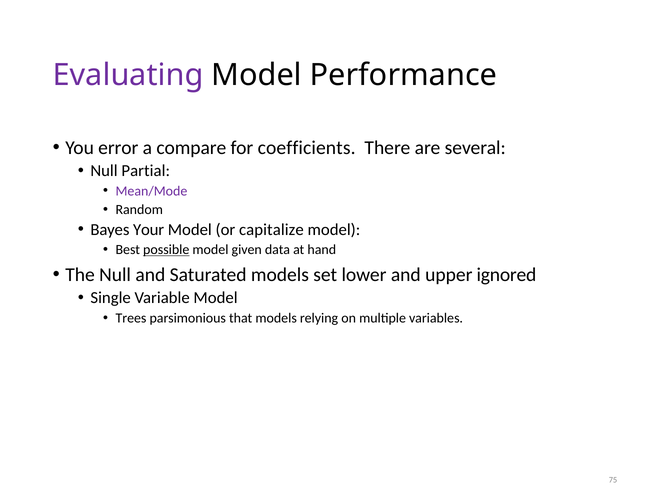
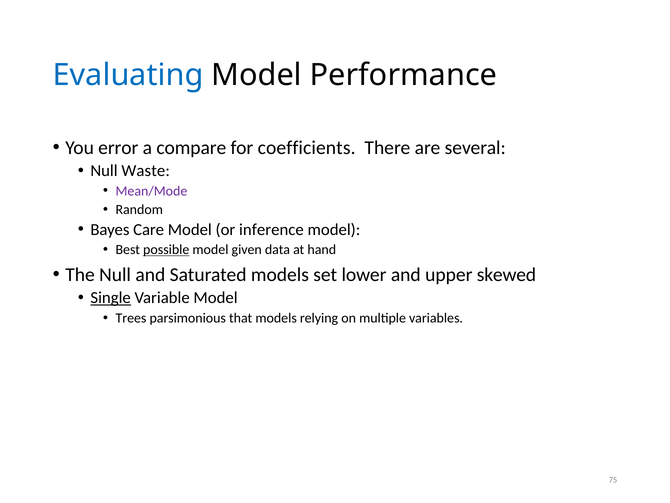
Evaluating colour: purple -> blue
Partial: Partial -> Waste
Your: Your -> Care
capitalize: capitalize -> inference
ignored: ignored -> skewed
Single underline: none -> present
